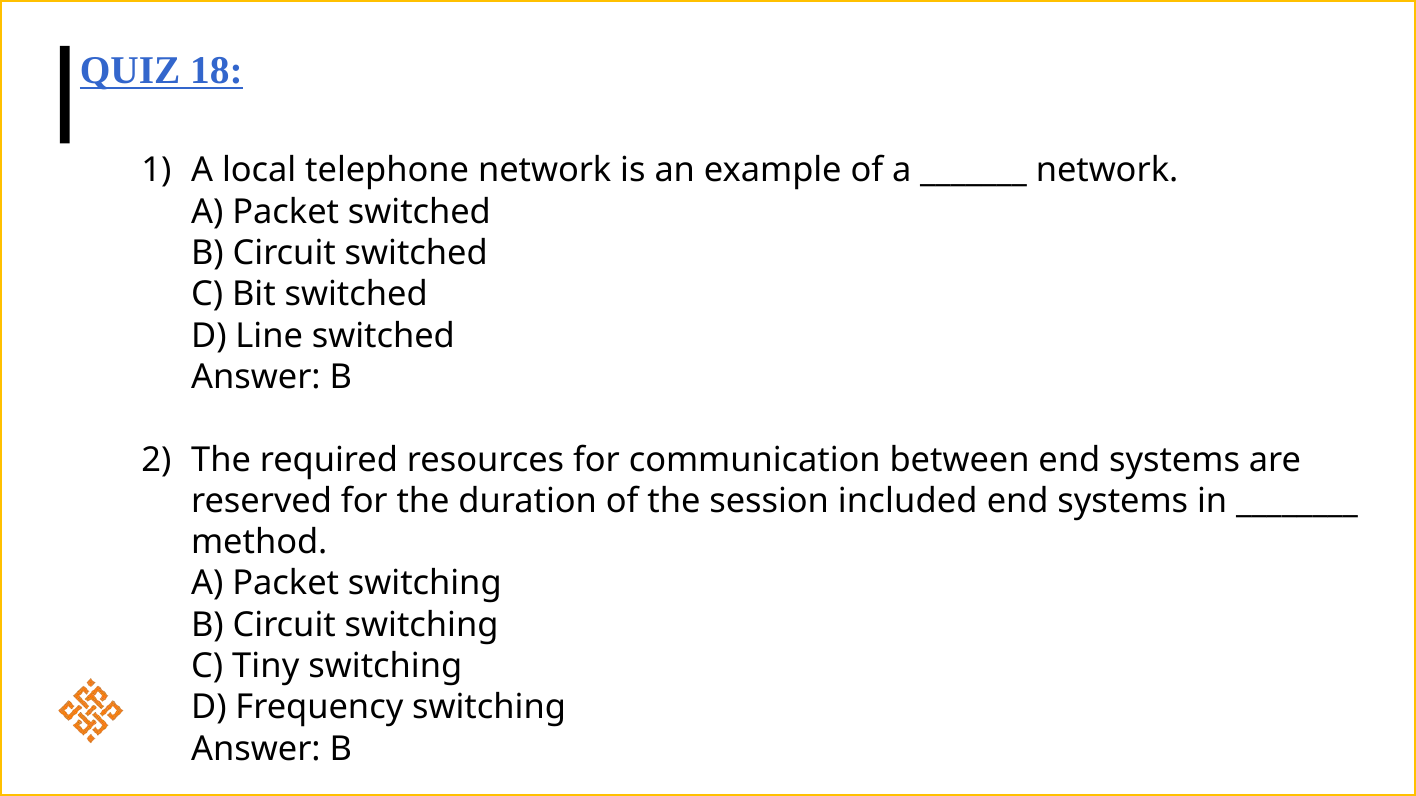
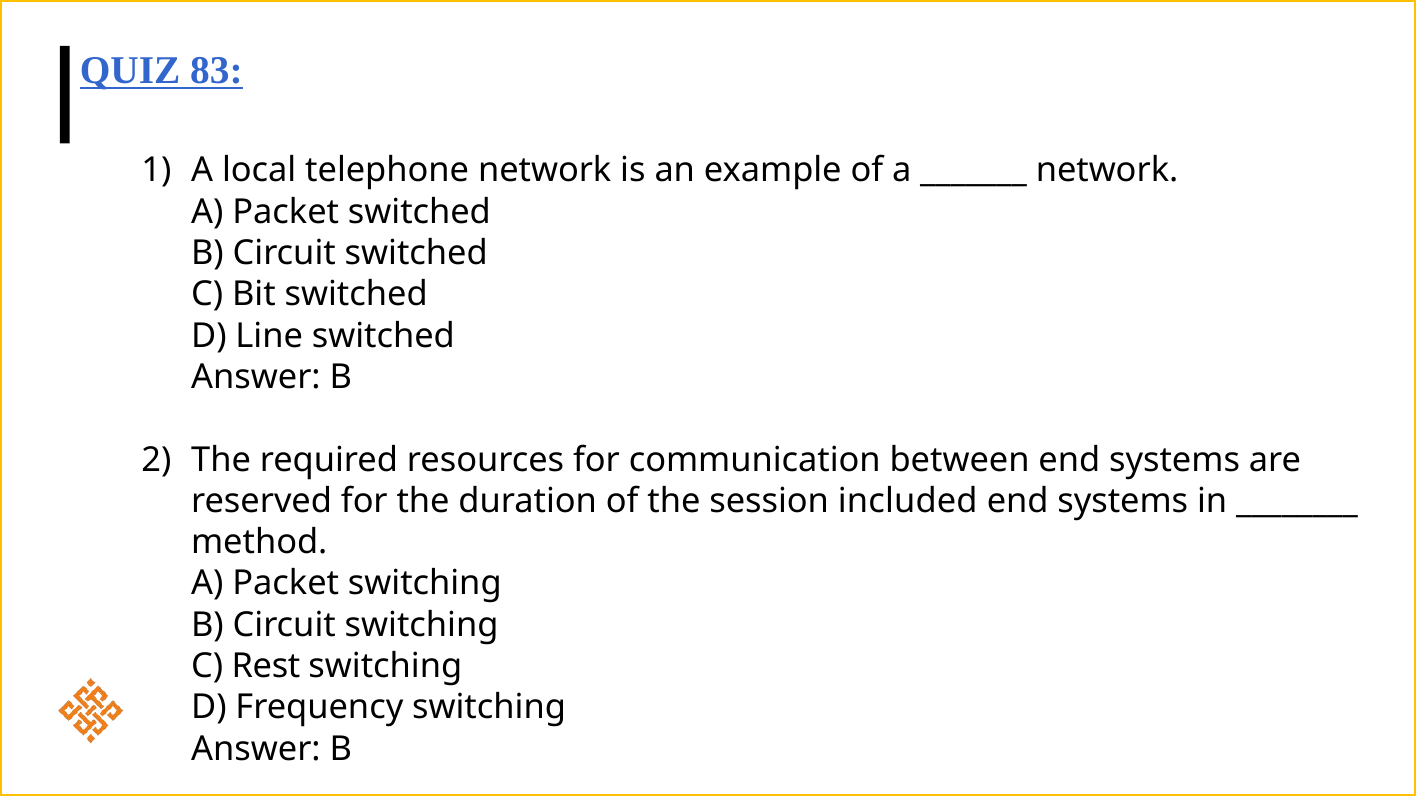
18: 18 -> 83
Tiny: Tiny -> Rest
